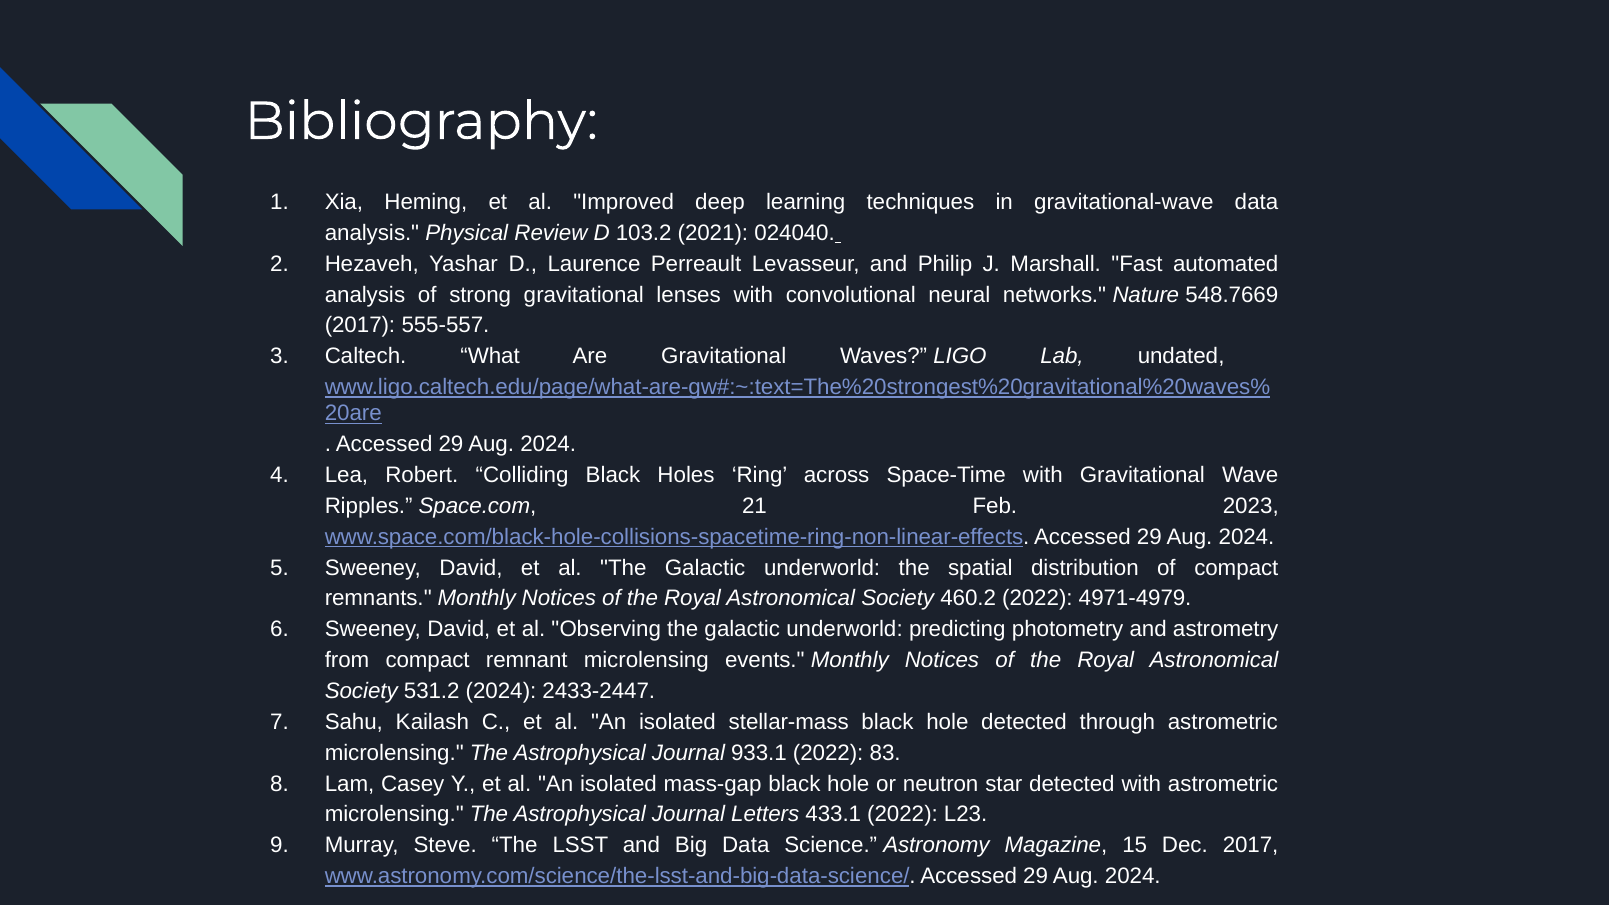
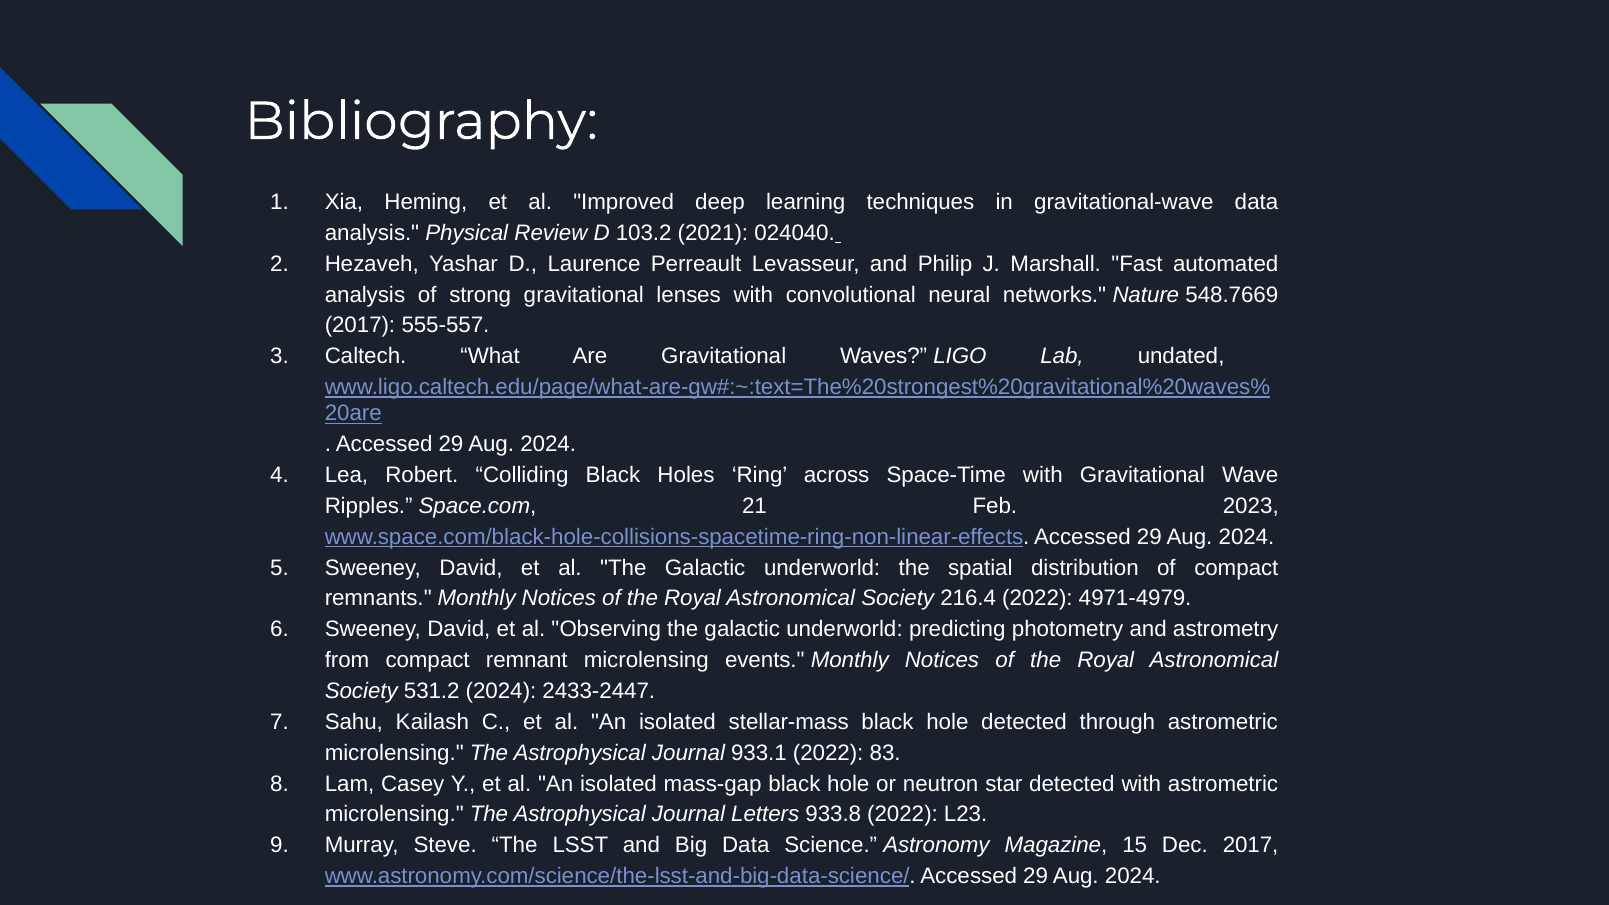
460.2: 460.2 -> 216.4
433.1: 433.1 -> 933.8
